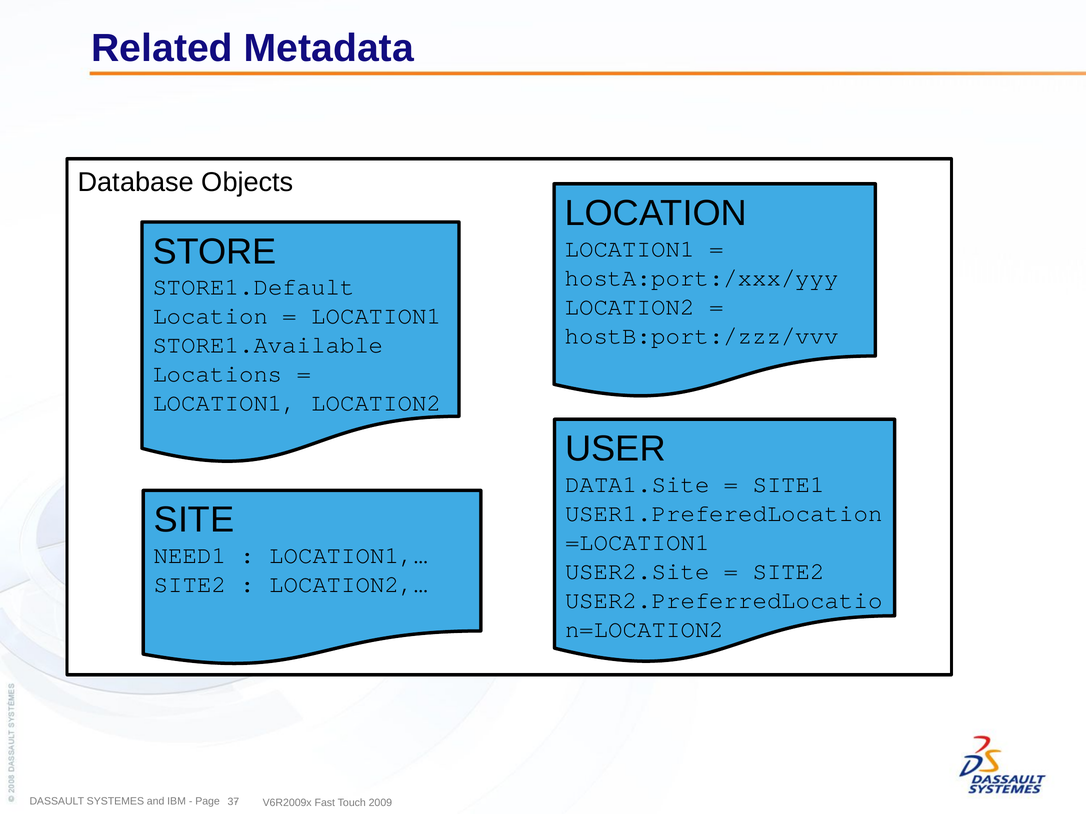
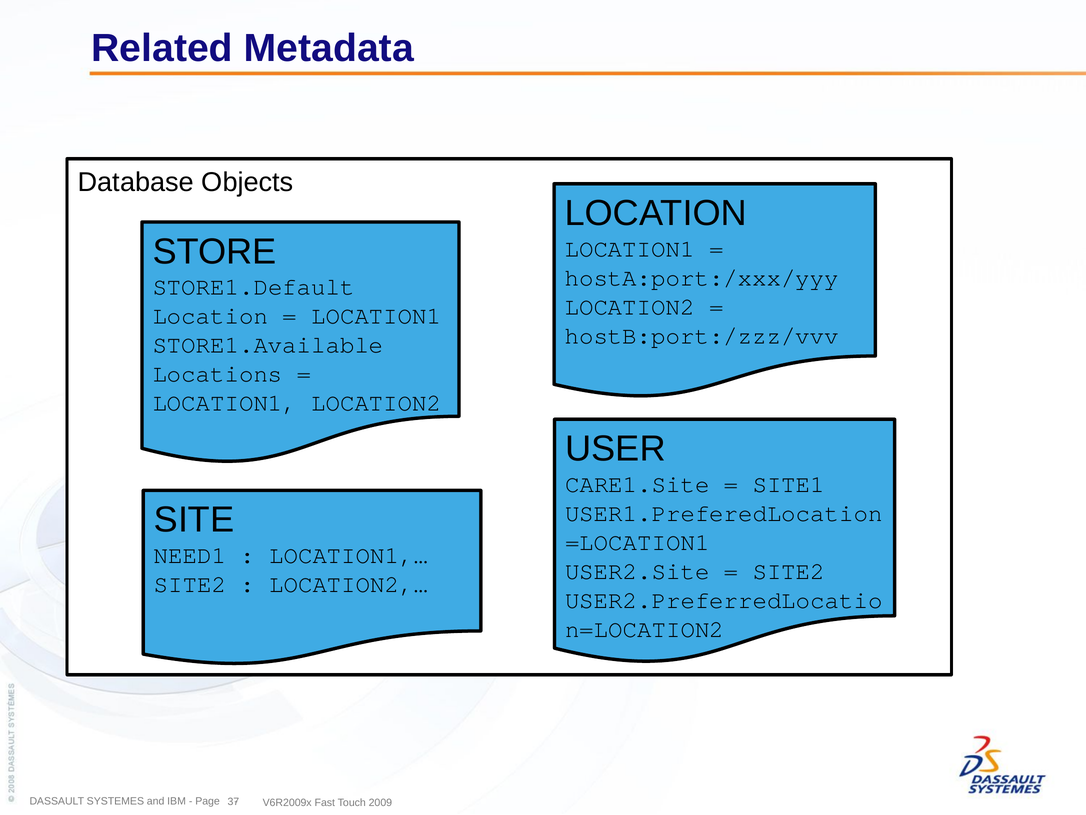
DATA1.Site: DATA1.Site -> CARE1.Site
